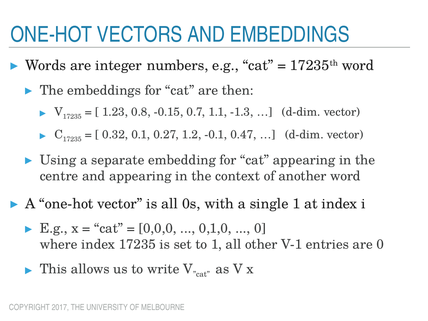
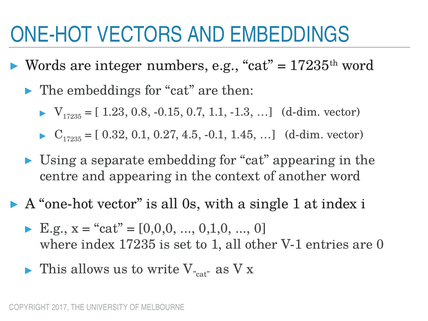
1.2: 1.2 -> 4.5
0.47: 0.47 -> 1.45
